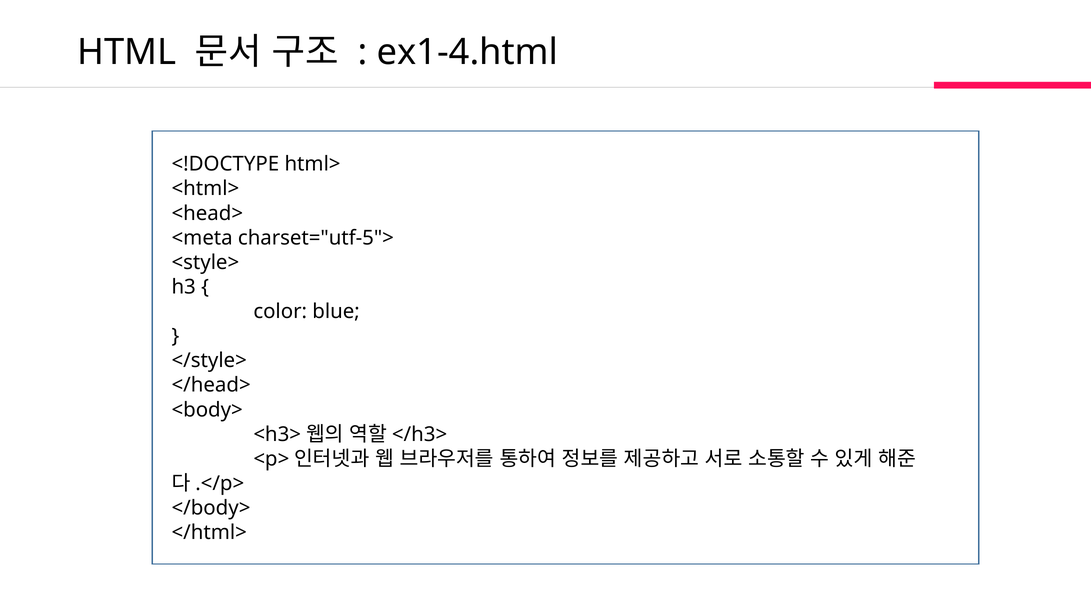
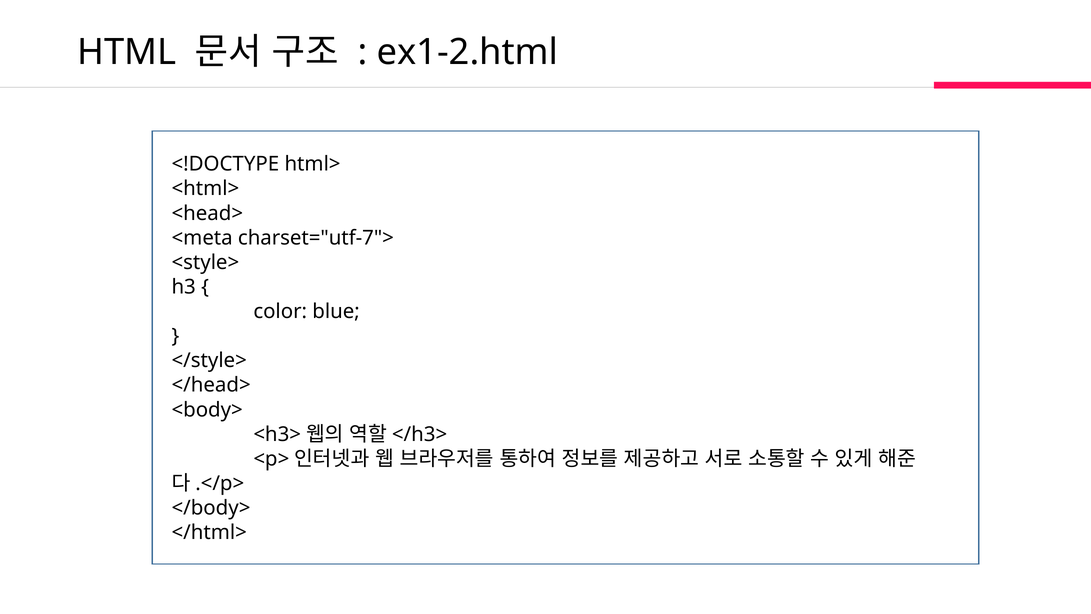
ex1-4.html: ex1-4.html -> ex1-2.html
charset="utf-5">: charset="utf-5"> -> charset="utf-7">
